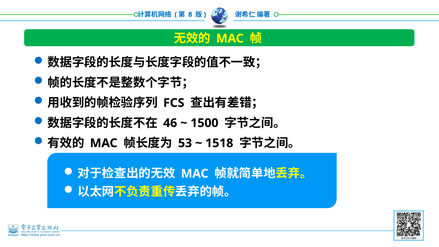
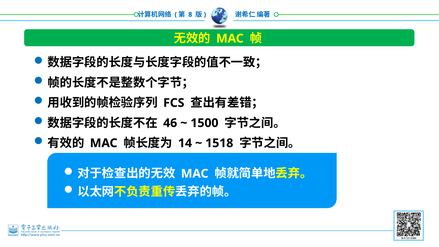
53: 53 -> 14
